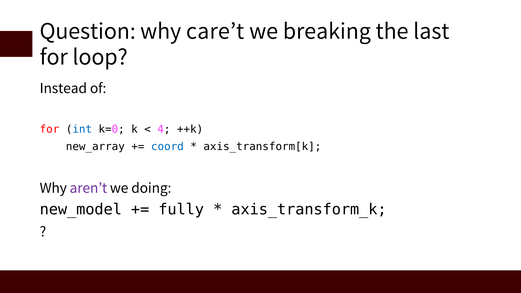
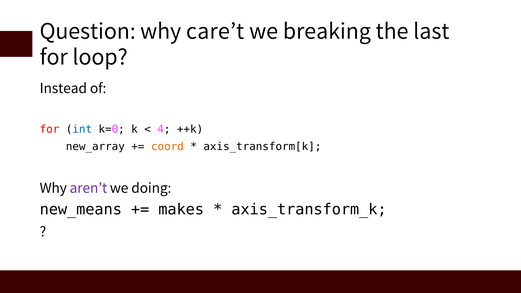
coord colour: blue -> orange
new_model: new_model -> new_means
fully: fully -> makes
